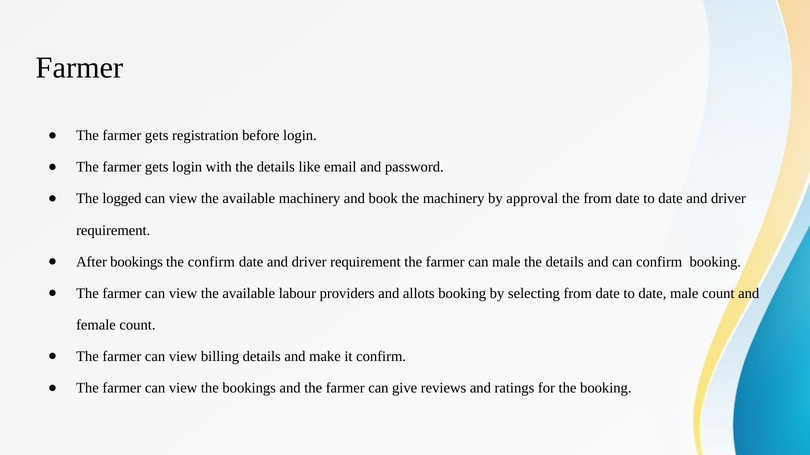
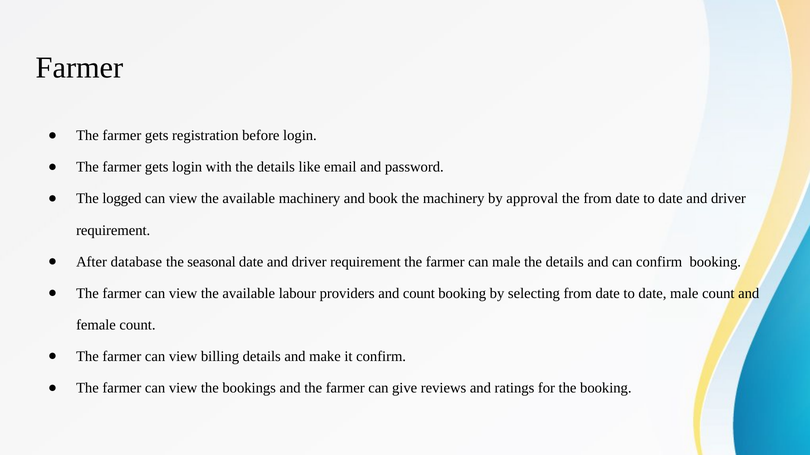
After bookings: bookings -> database
the confirm: confirm -> seasonal
and allots: allots -> count
